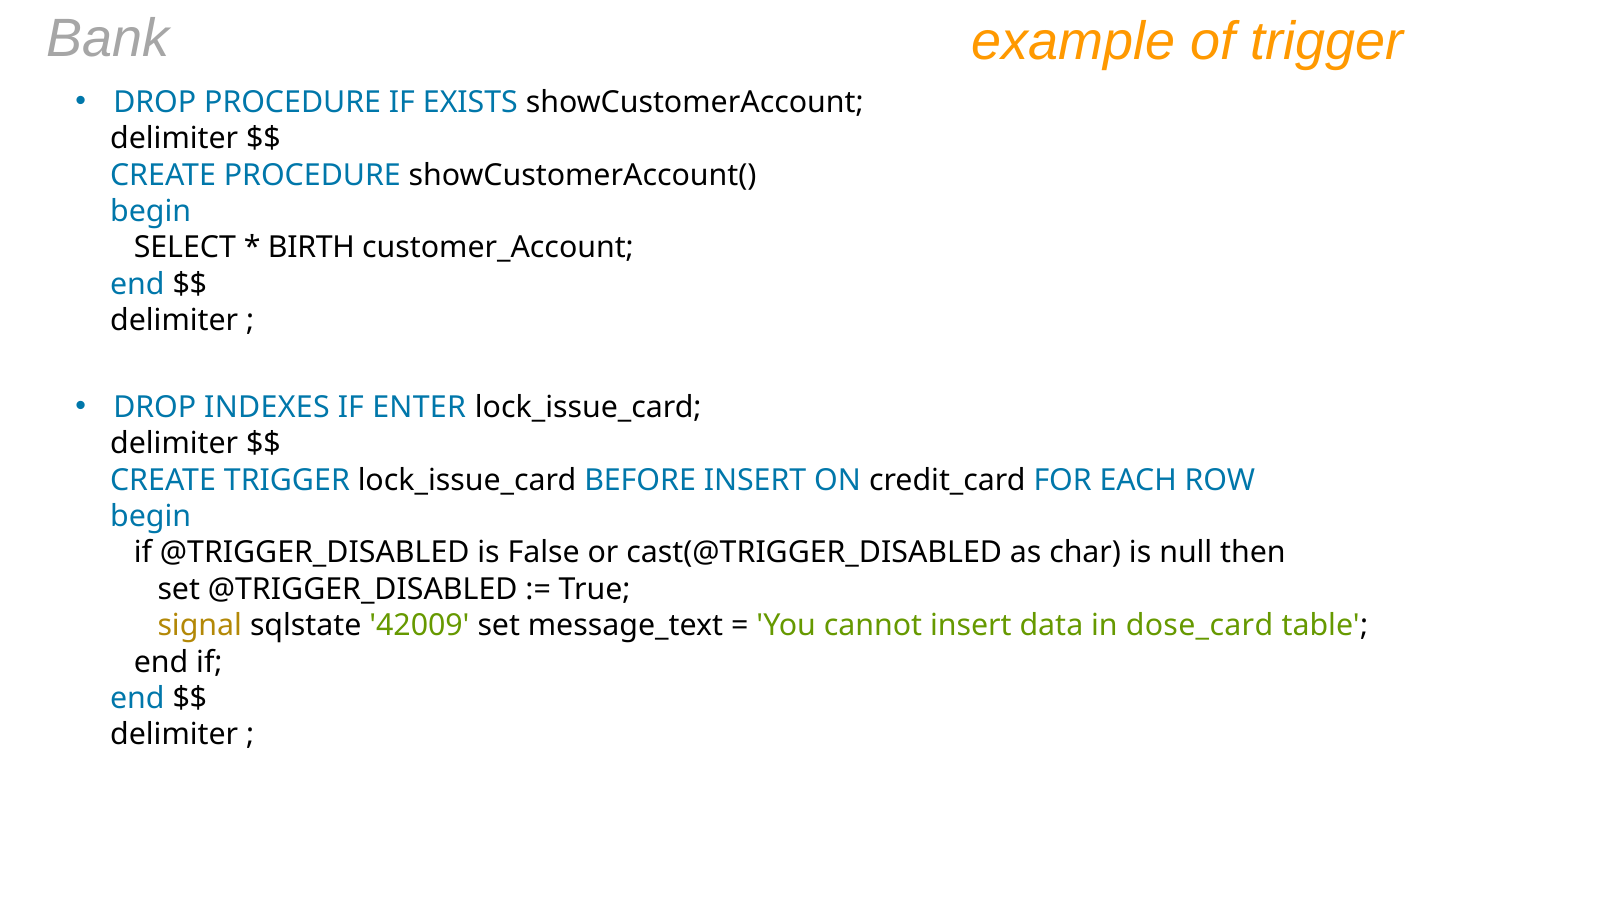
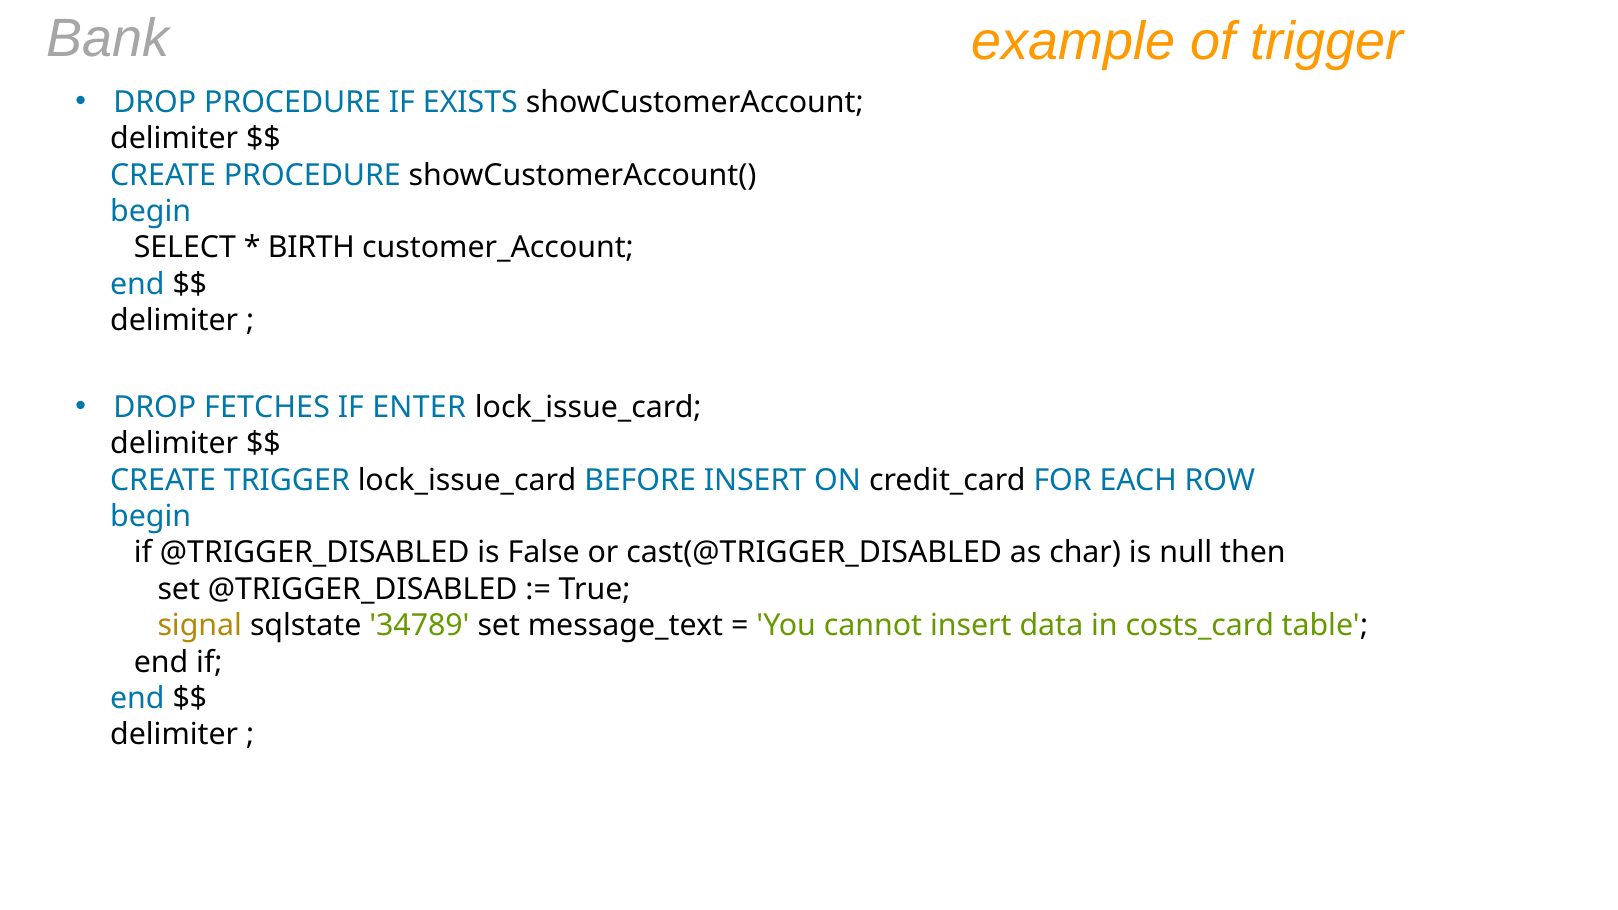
INDEXES: INDEXES -> FETCHES
42009: 42009 -> 34789
dose_card: dose_card -> costs_card
